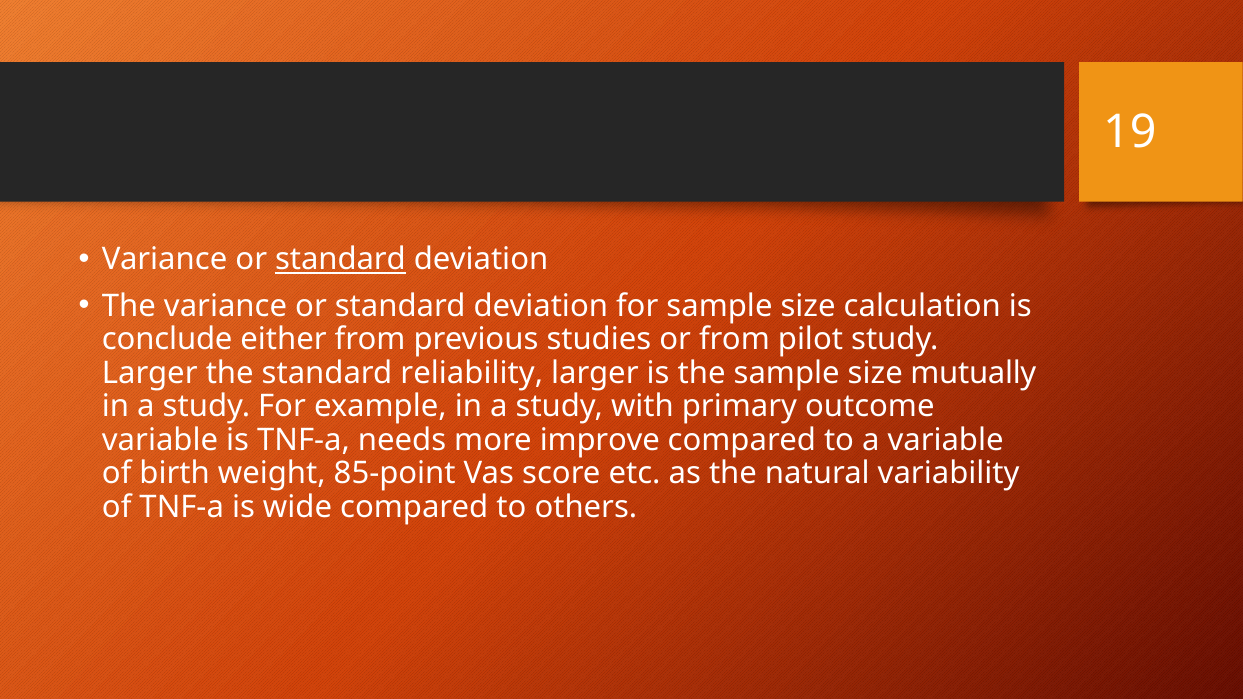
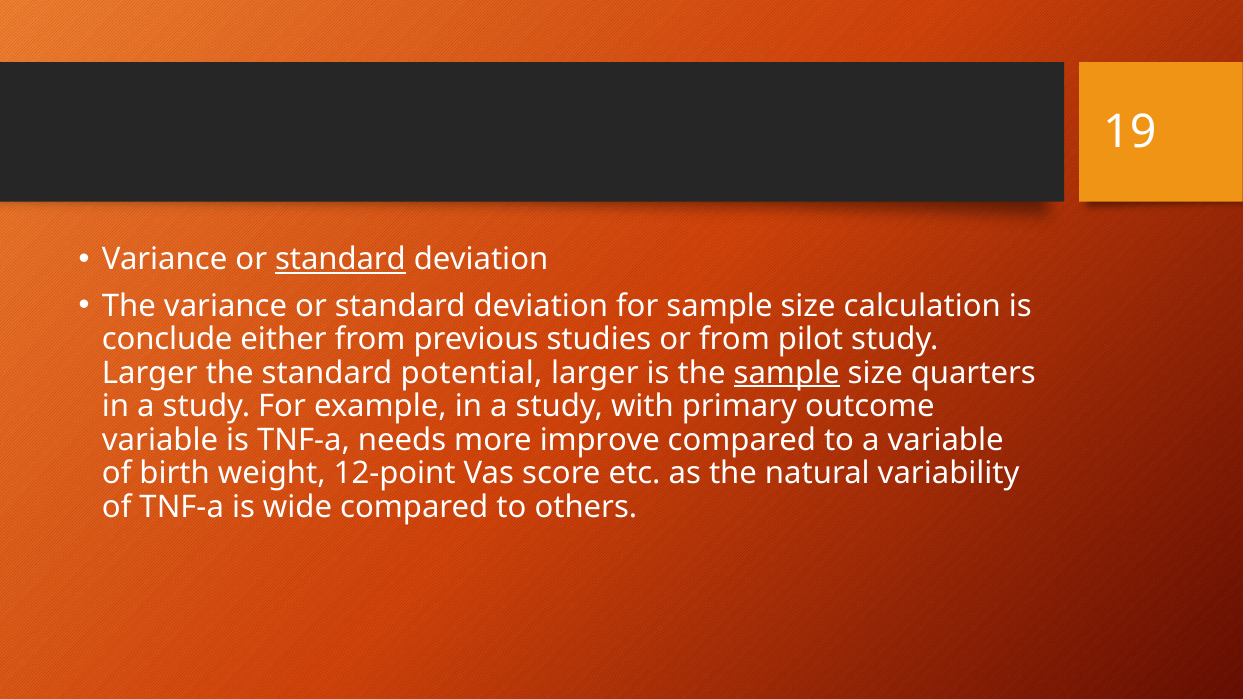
reliability: reliability -> potential
sample at (787, 373) underline: none -> present
mutually: mutually -> quarters
85-point: 85-point -> 12-point
